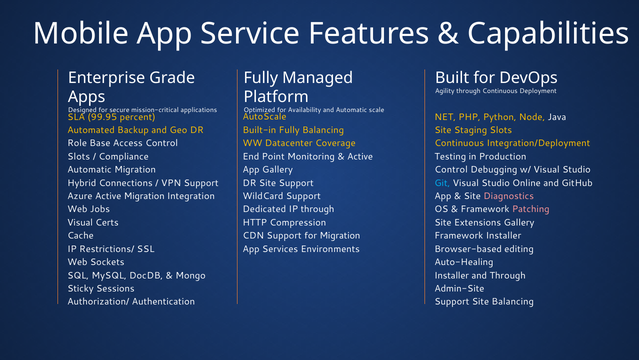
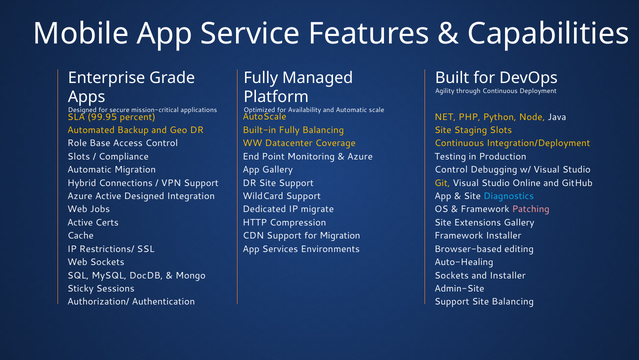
Active at (360, 156): Active -> Azure
Git colour: light blue -> yellow
Active Migration: Migration -> Designed
Diagnostics colour: pink -> light blue
IP through: through -> migrate
Visual at (80, 222): Visual -> Active
Installer at (452, 275): Installer -> Sockets
and Through: Through -> Installer
